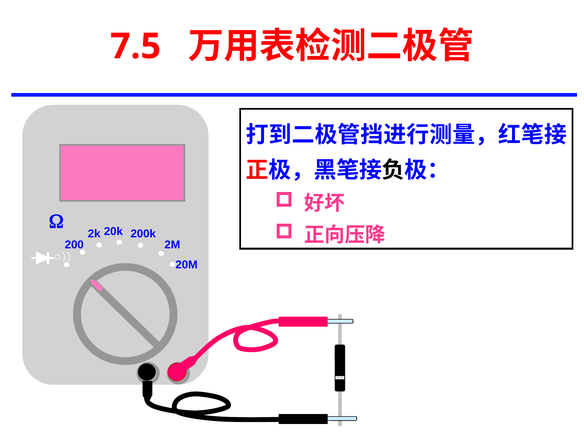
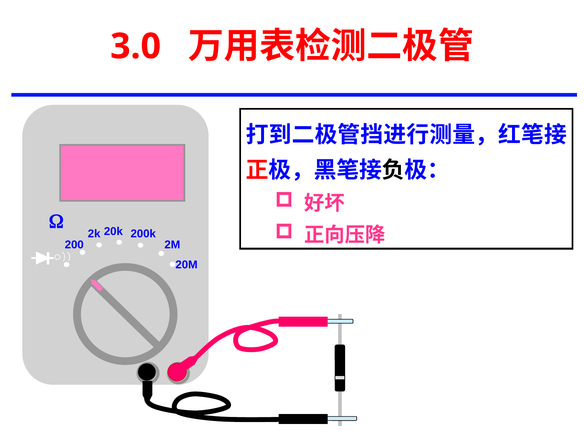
7.5: 7.5 -> 3.0
